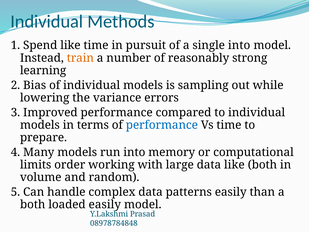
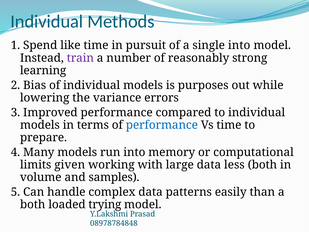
train colour: orange -> purple
sampling: sampling -> purposes
order: order -> given
data like: like -> less
random: random -> samples
loaded easily: easily -> trying
